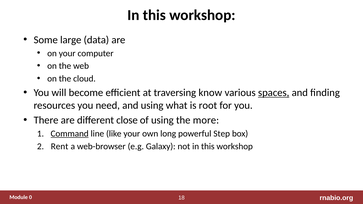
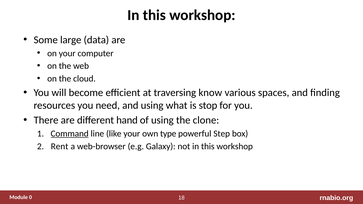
spaces underline: present -> none
root: root -> stop
close: close -> hand
more: more -> clone
long: long -> type
